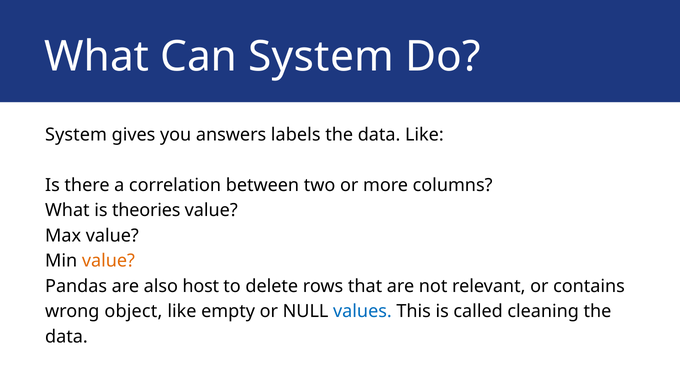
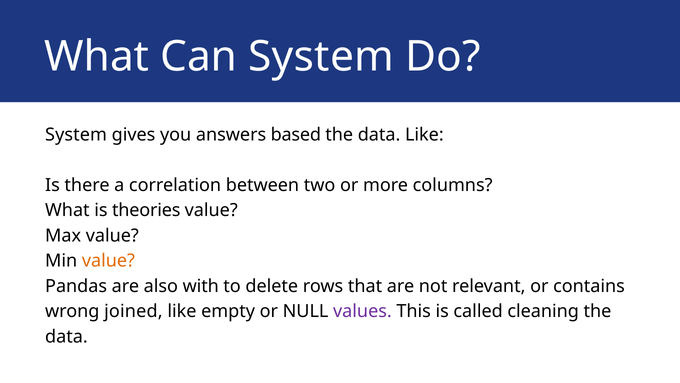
labels: labels -> based
host: host -> with
object: object -> joined
values colour: blue -> purple
